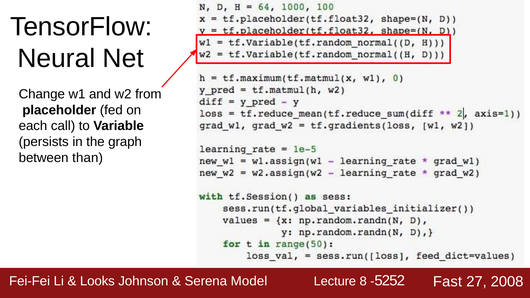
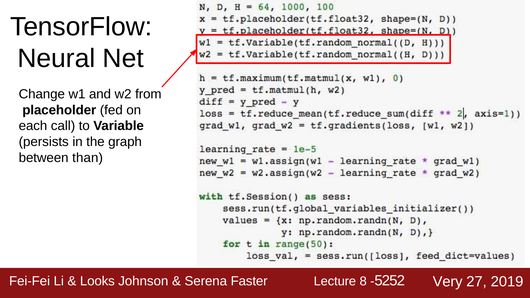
Model: Model -> Faster
Fast: Fast -> Very
2008: 2008 -> 2019
